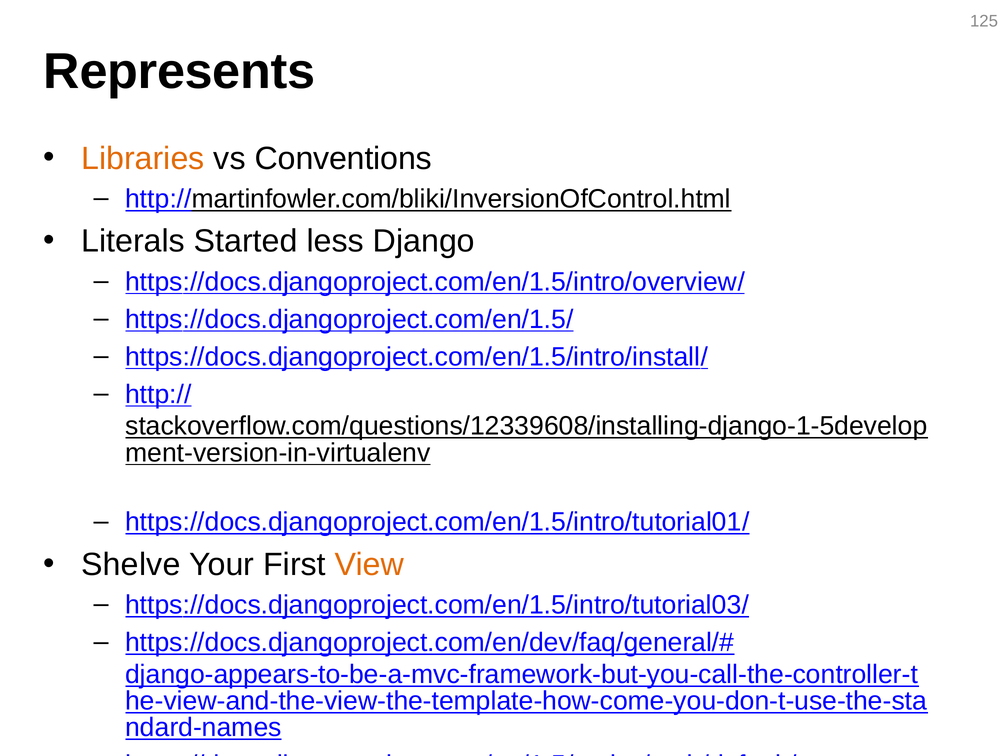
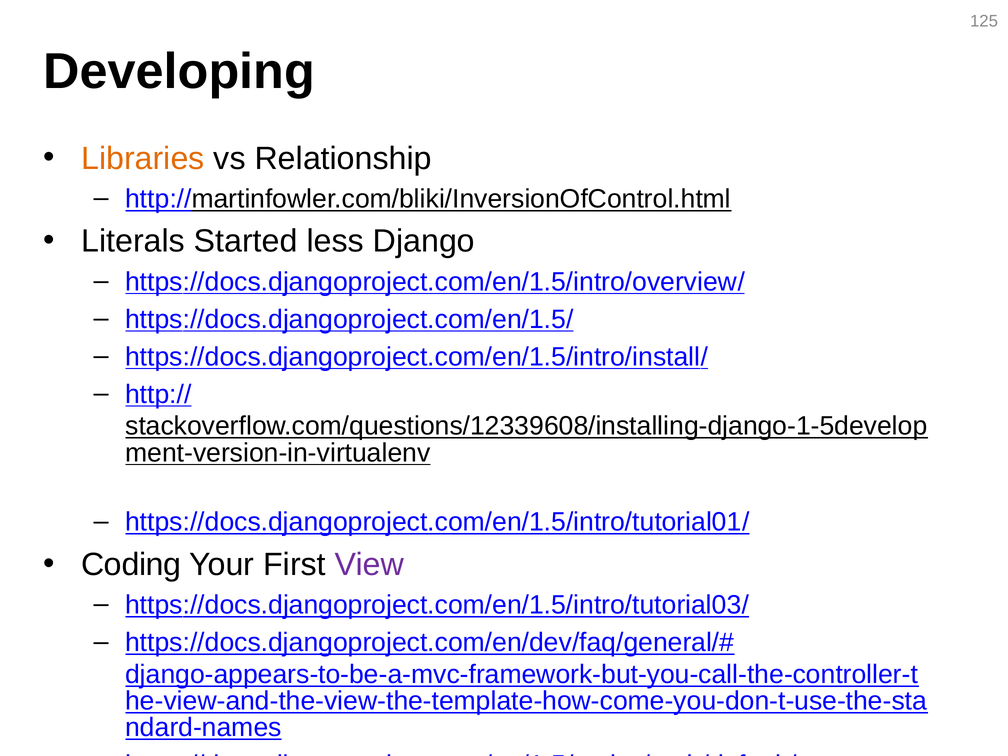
Represents: Represents -> Developing
Conventions: Conventions -> Relationship
Shelve: Shelve -> Coding
View colour: orange -> purple
